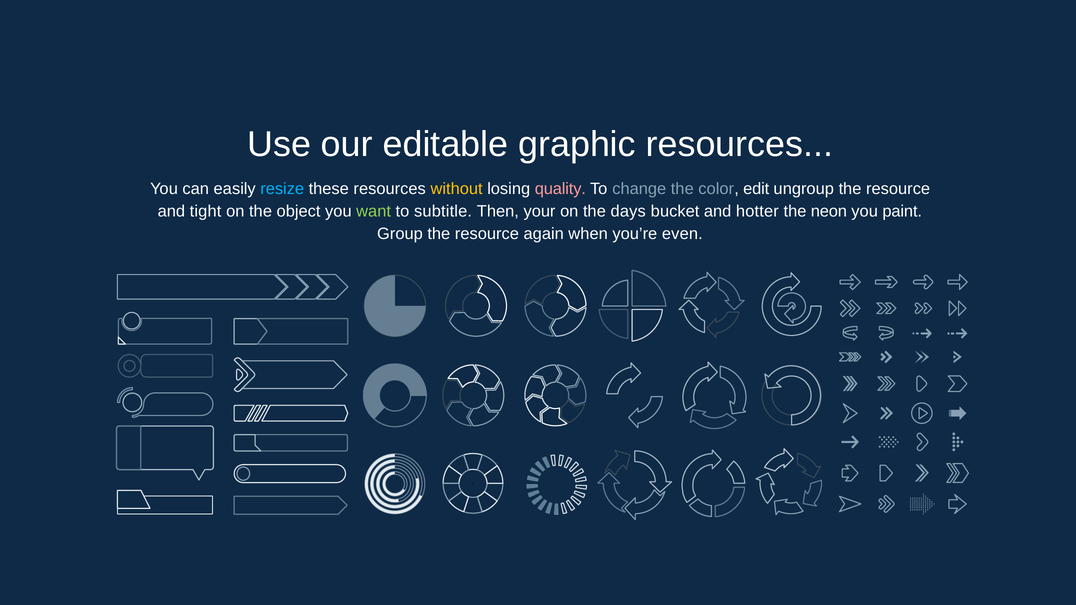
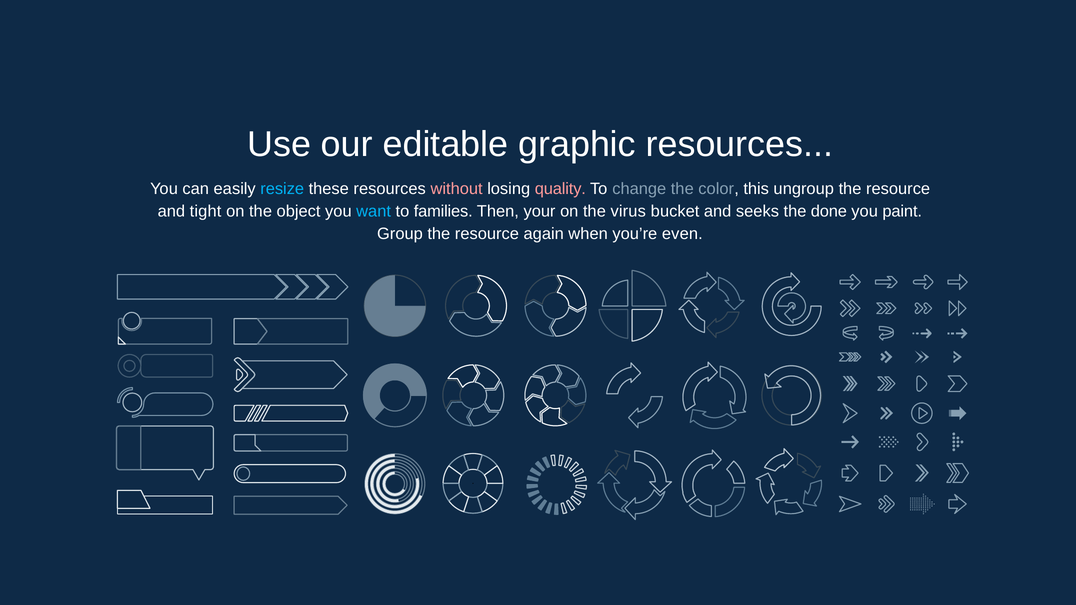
without colour: yellow -> pink
edit: edit -> this
want colour: light green -> light blue
subtitle: subtitle -> families
days: days -> virus
hotter: hotter -> seeks
neon: neon -> done
